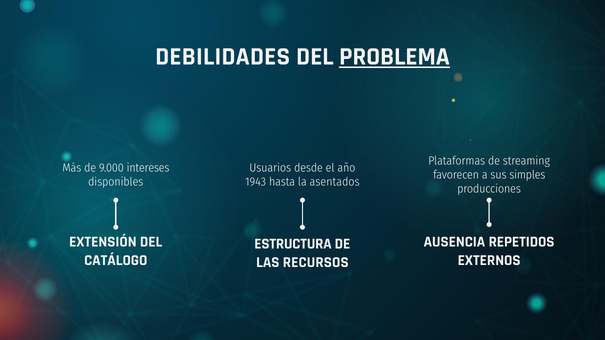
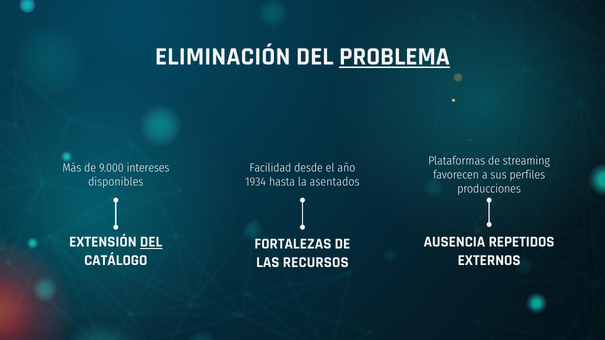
DEBILIDADES: DEBILIDADES -> ELIMINACIÓN
Usuarios: Usuarios -> Facilidad
simples: simples -> perfiles
1943: 1943 -> 1934
DEL at (151, 242) underline: none -> present
ESTRUCTURA: ESTRUCTURA -> FORTALEZAS
